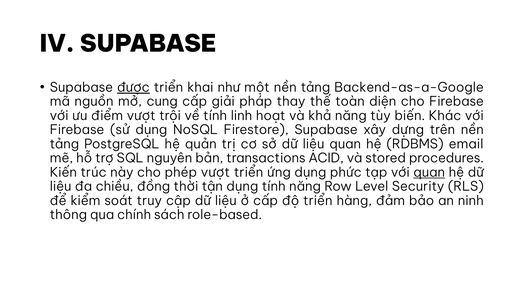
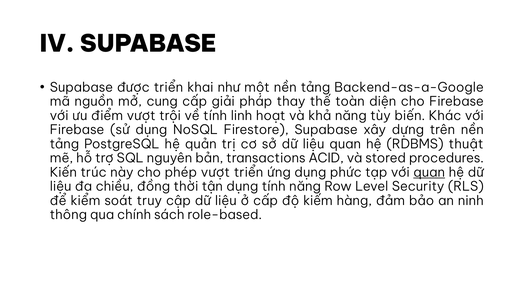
được underline: present -> none
email: email -> thuật
độ triển: triển -> kiếm
